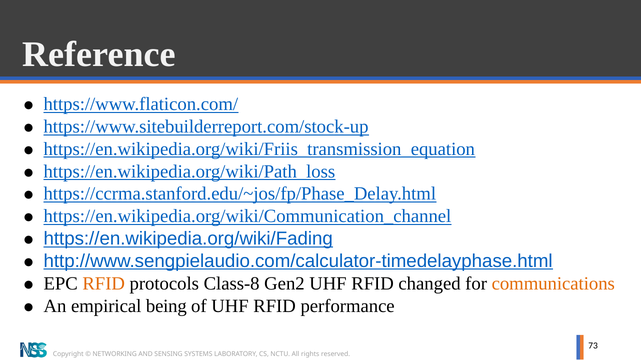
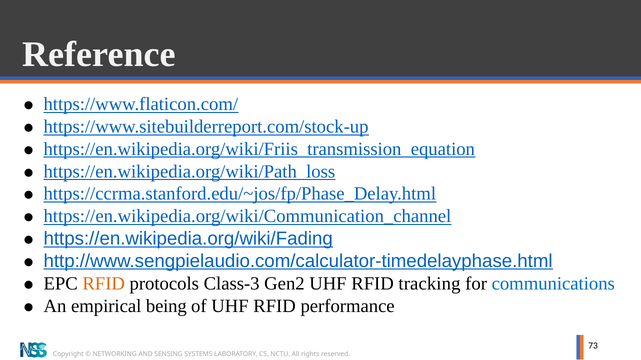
Class-8: Class-8 -> Class-3
changed: changed -> tracking
communications colour: orange -> blue
